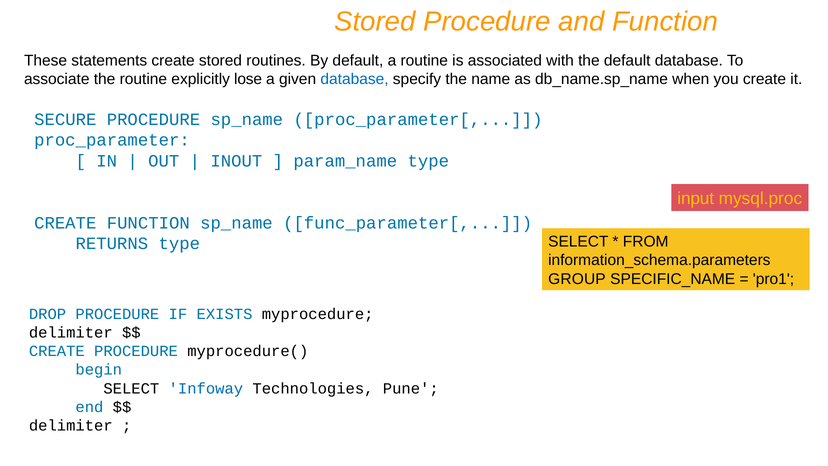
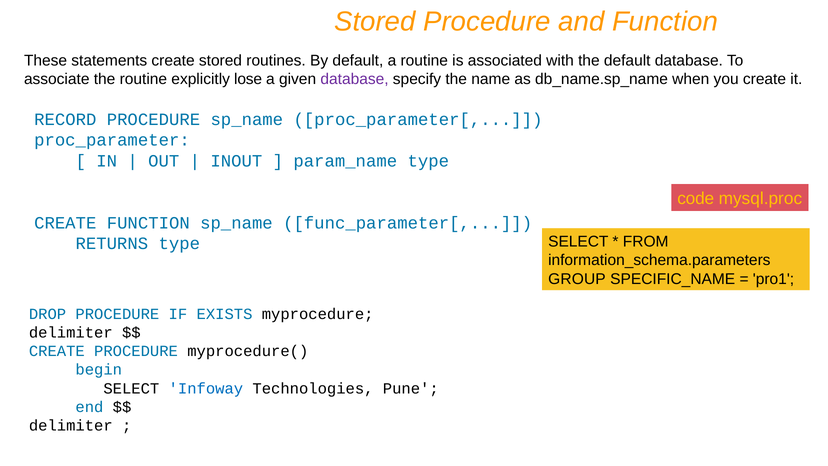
database at (355, 79) colour: blue -> purple
SECURE: SECURE -> RECORD
input: input -> code
